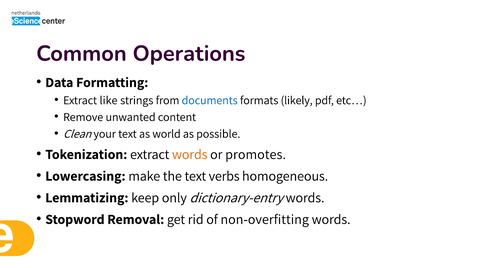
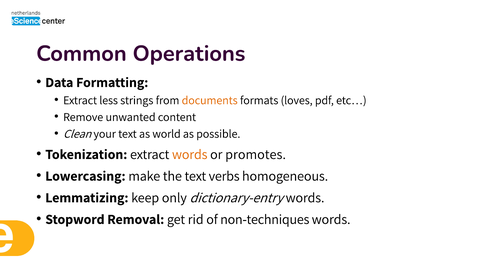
like: like -> less
documents colour: blue -> orange
likely: likely -> loves
non-overfitting: non-overfitting -> non-techniques
